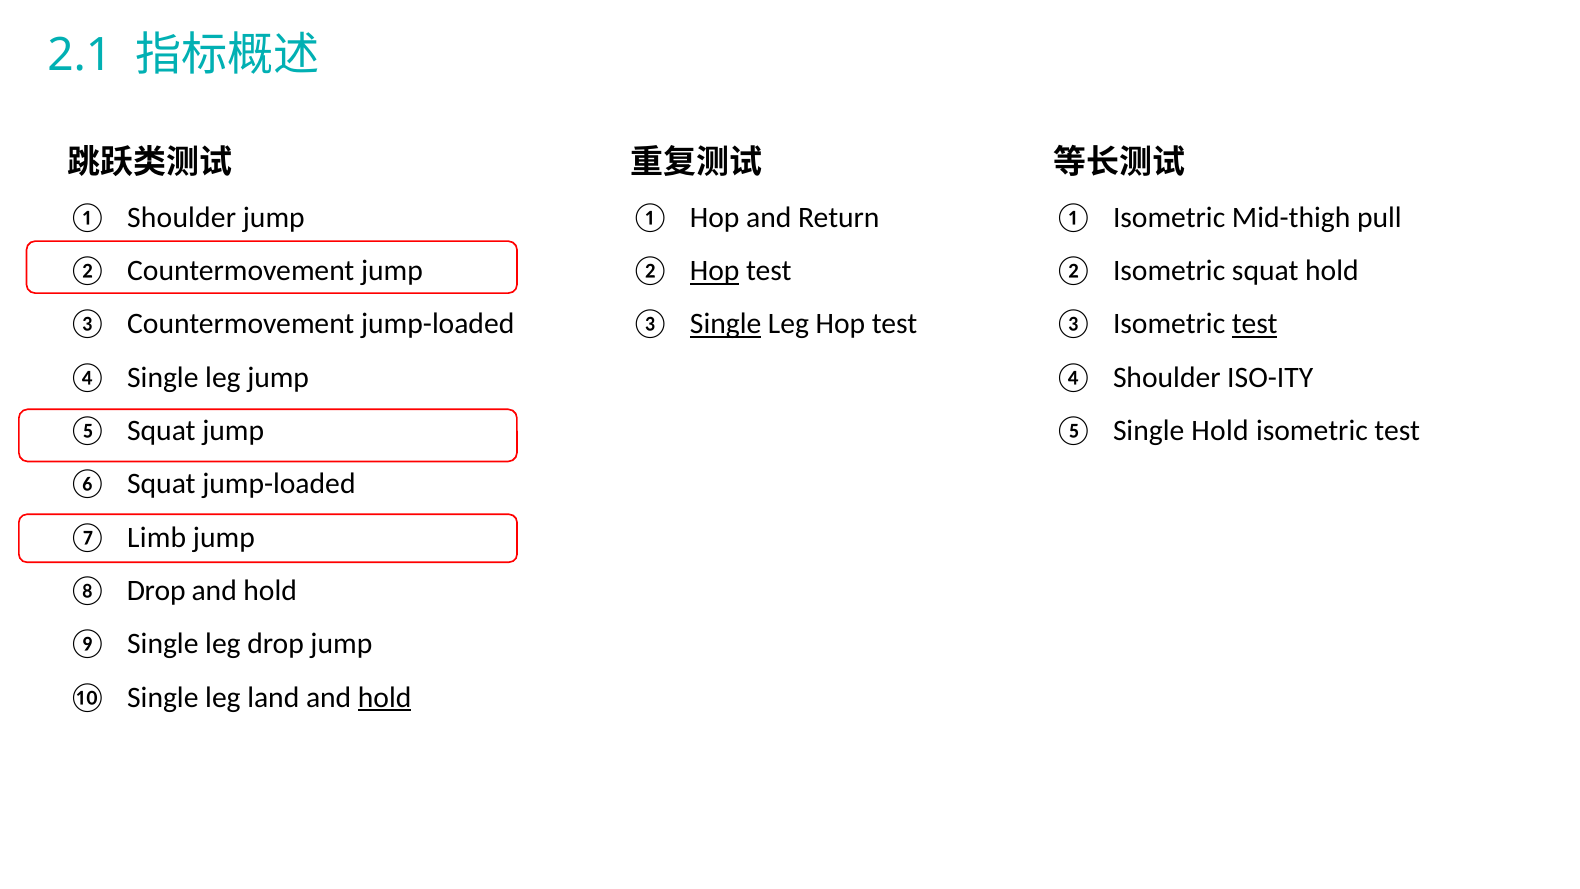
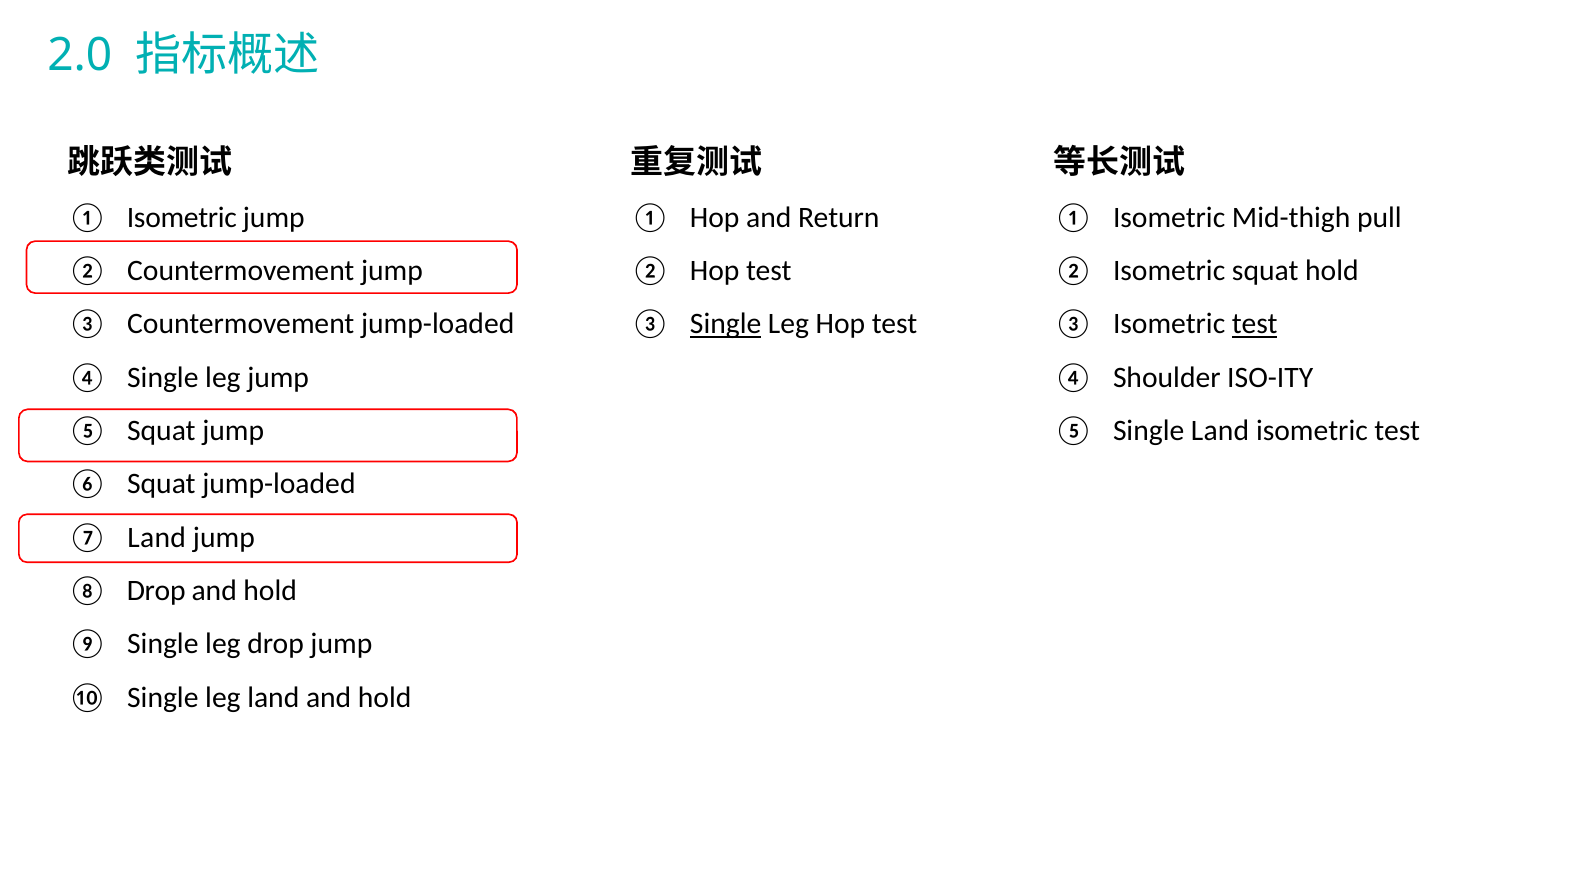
2.1: 2.1 -> 2.0
Shoulder at (182, 217): Shoulder -> Isometric
Hop at (715, 271) underline: present -> none
Single Hold: Hold -> Land
Limb at (157, 537): Limb -> Land
hold at (385, 697) underline: present -> none
